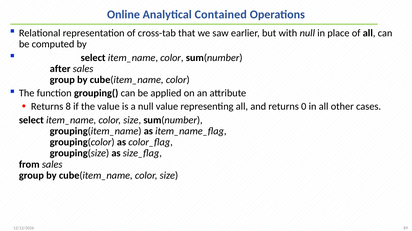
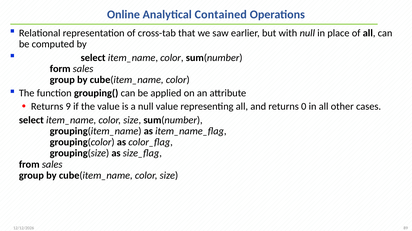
after: after -> form
8: 8 -> 9
